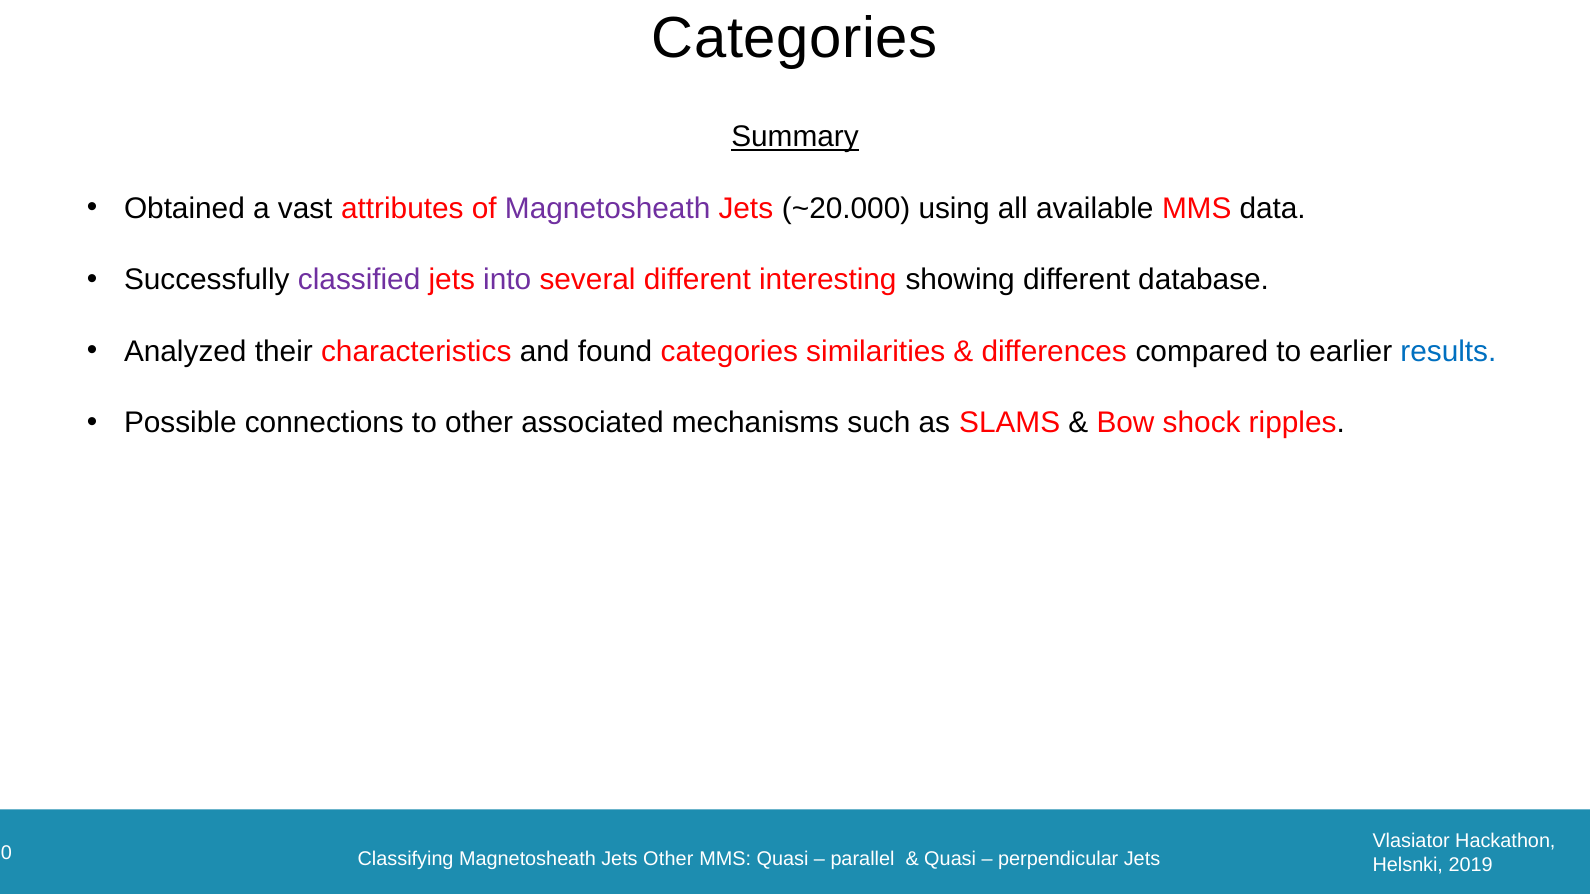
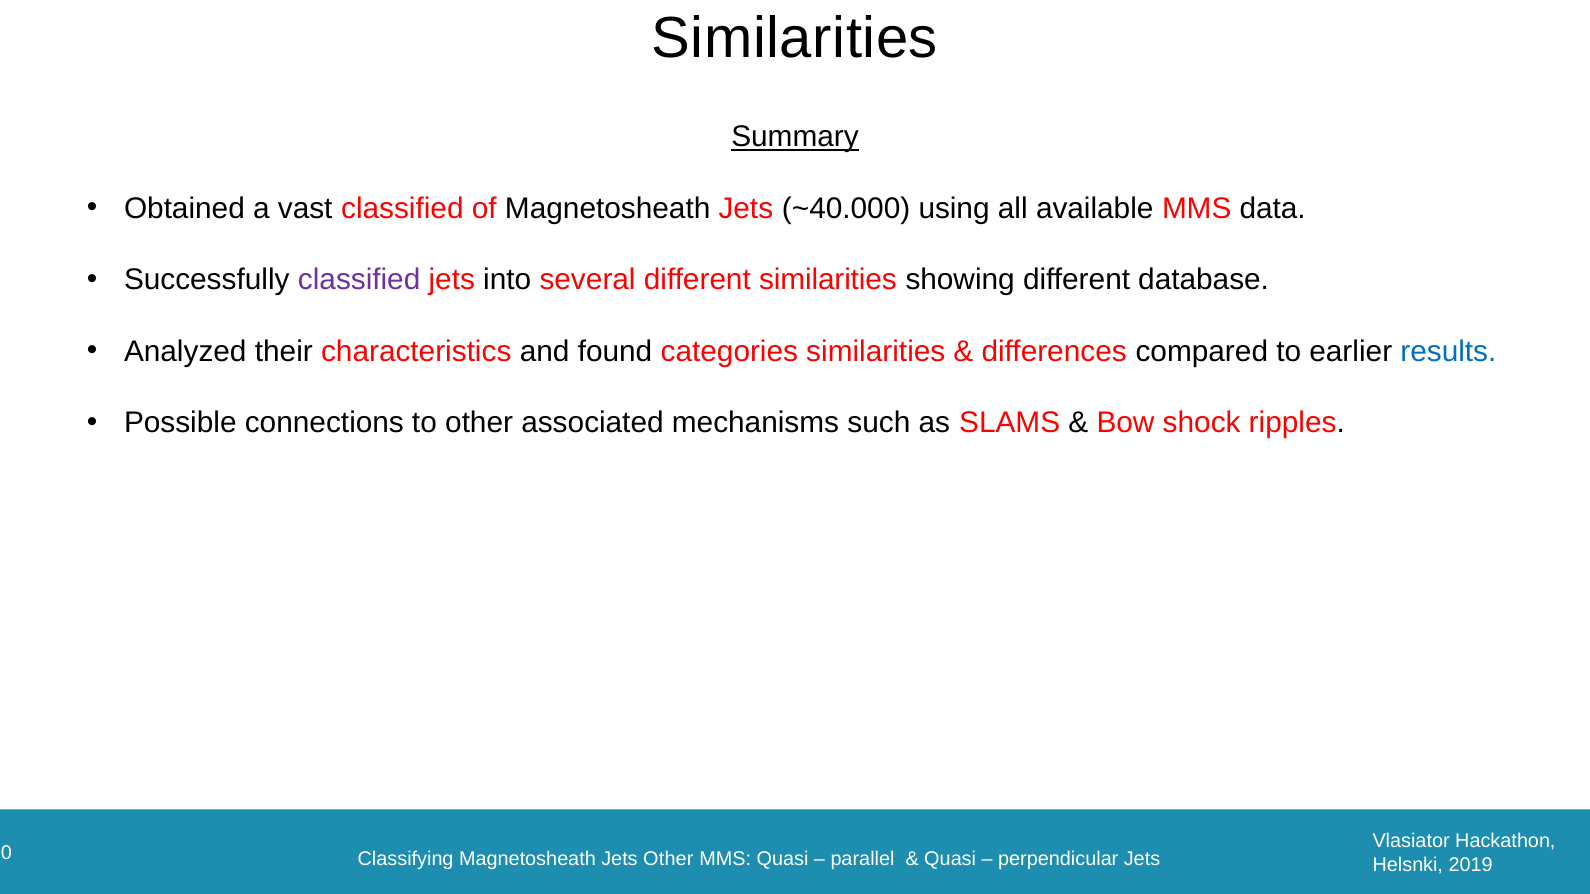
Categories at (795, 39): Categories -> Similarities
vast attributes: attributes -> classified
Magnetosheath at (608, 209) colour: purple -> black
~20.000: ~20.000 -> ~40.000
into colour: purple -> black
different interesting: interesting -> similarities
